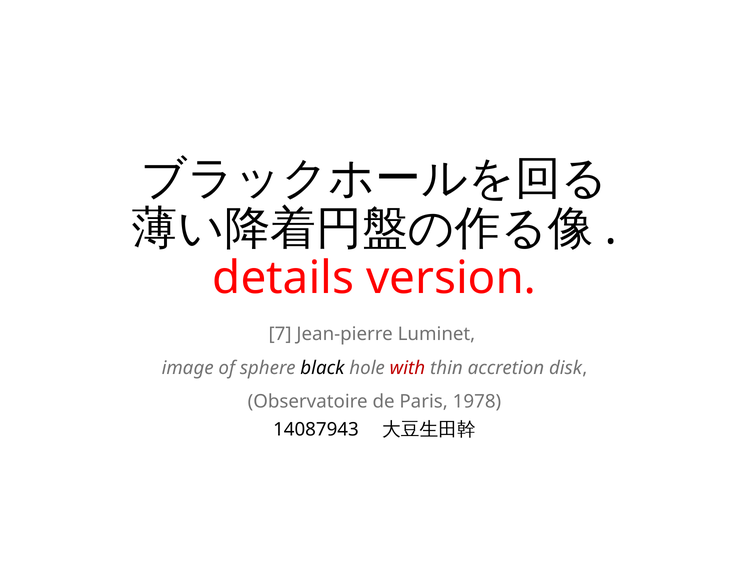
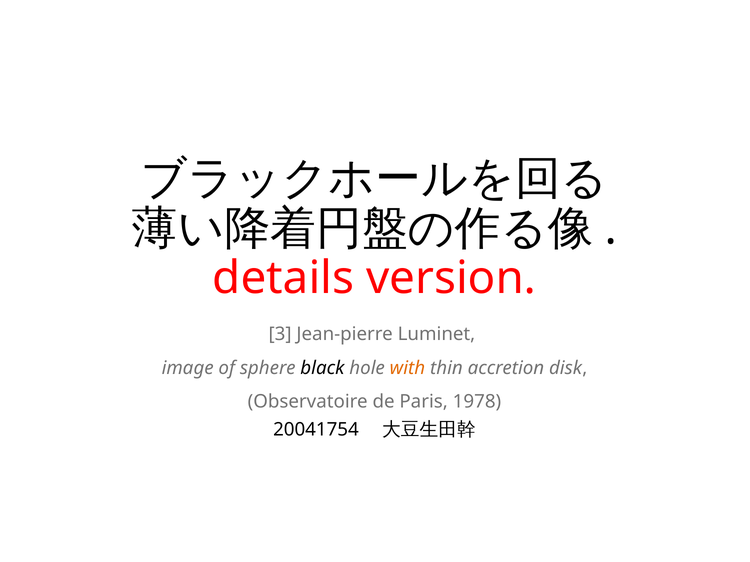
7: 7 -> 3
with colour: red -> orange
14087943: 14087943 -> 20041754
